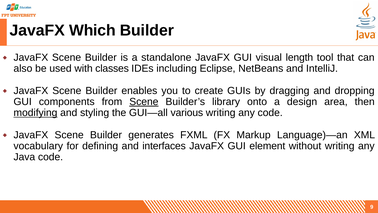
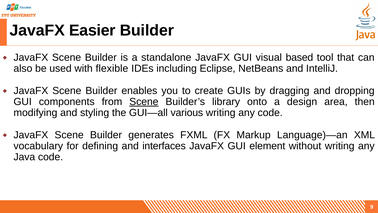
Which: Which -> Easier
length: length -> based
classes: classes -> flexible
modifying underline: present -> none
